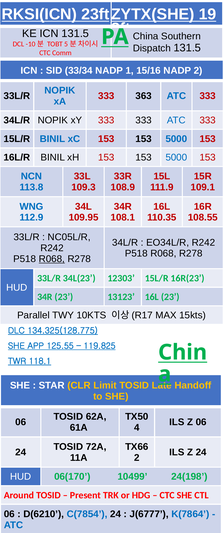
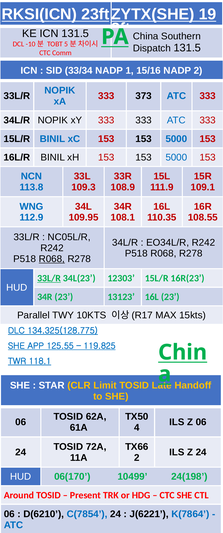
363: 363 -> 373
33L/R at (49, 279) underline: none -> present
J(6777: J(6777 -> J(6221
